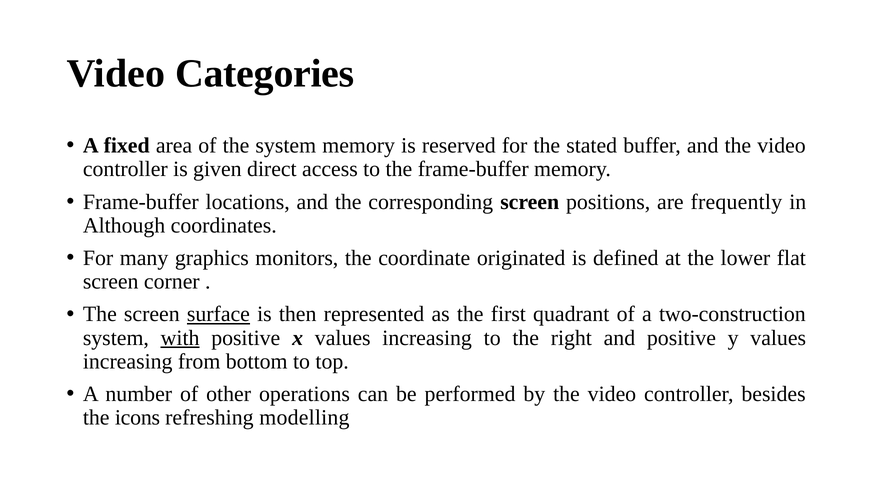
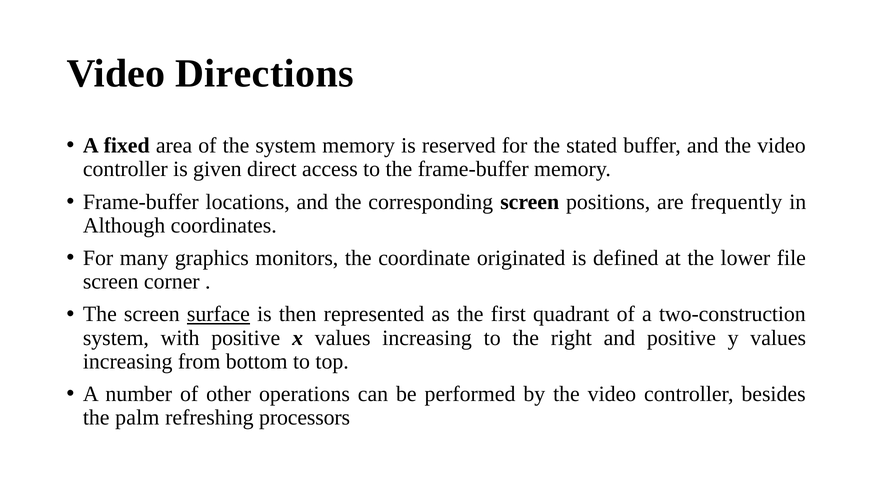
Categories: Categories -> Directions
flat: flat -> file
with underline: present -> none
icons: icons -> palm
modelling: modelling -> processors
